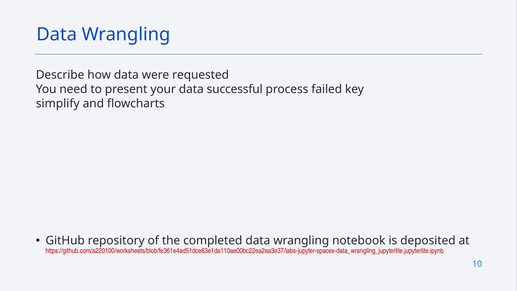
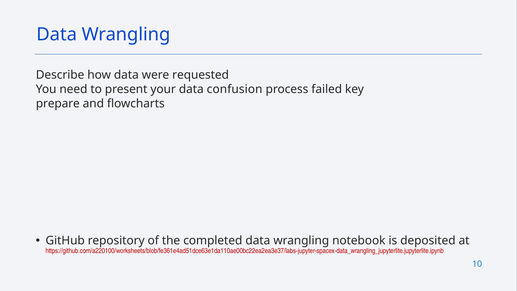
successful: successful -> confusion
simplify: simplify -> prepare
